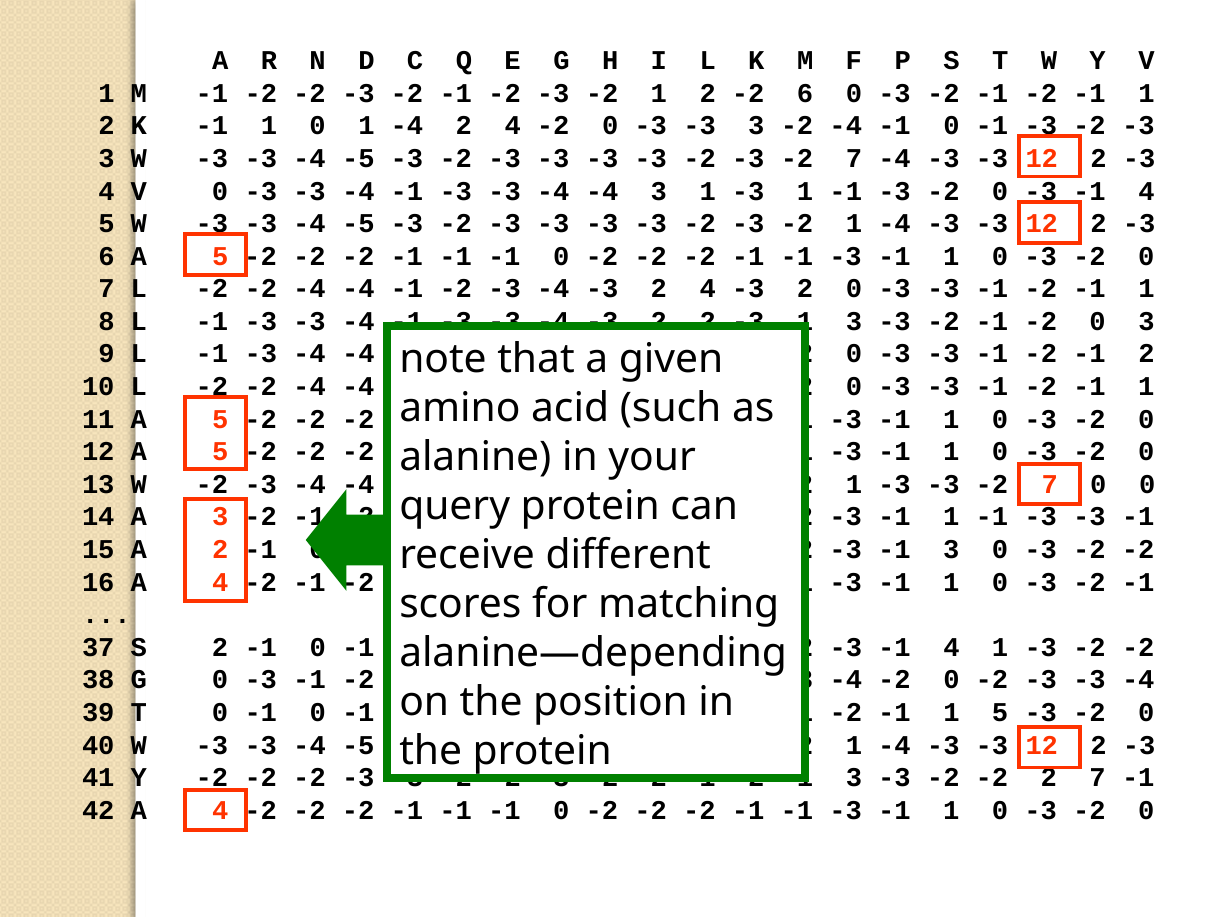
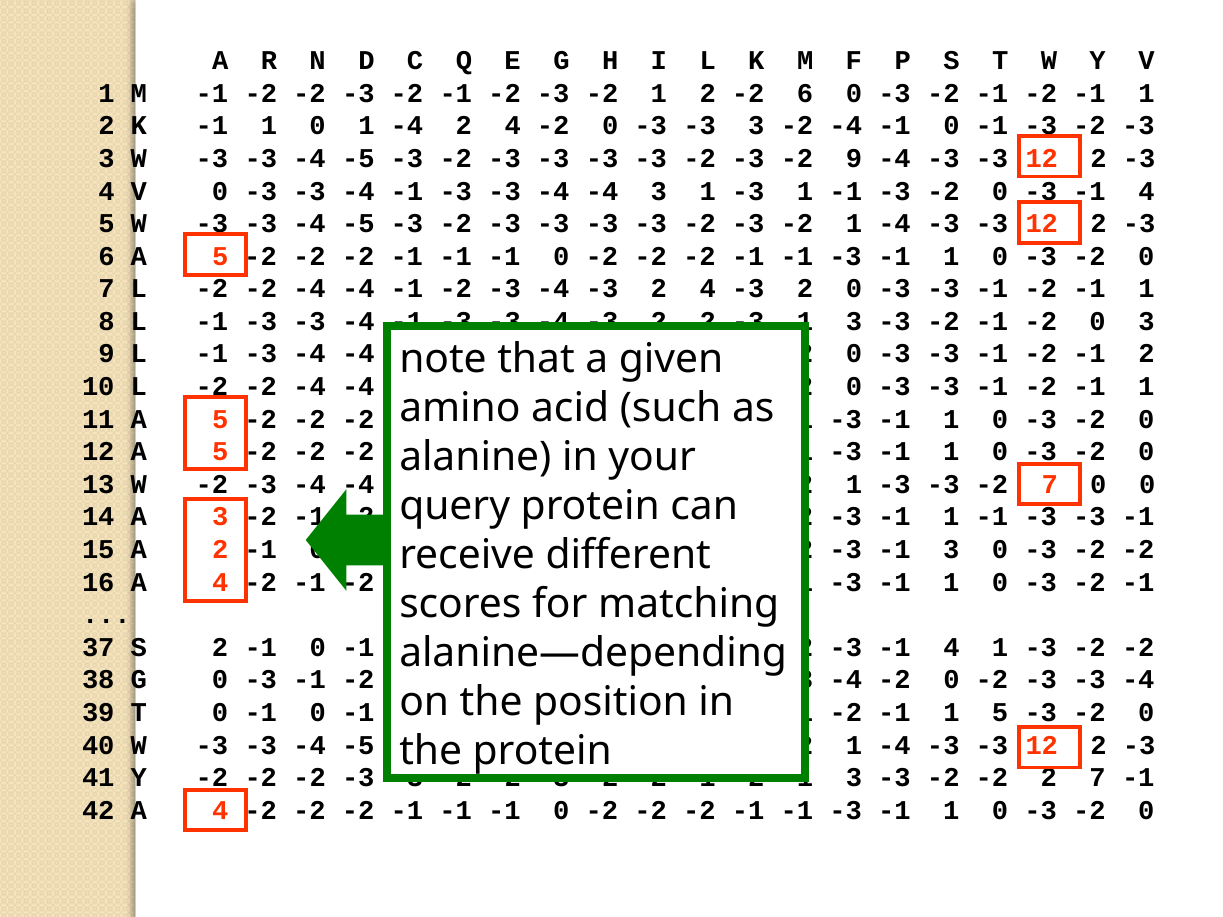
-2 -3 -2 7: 7 -> 9
